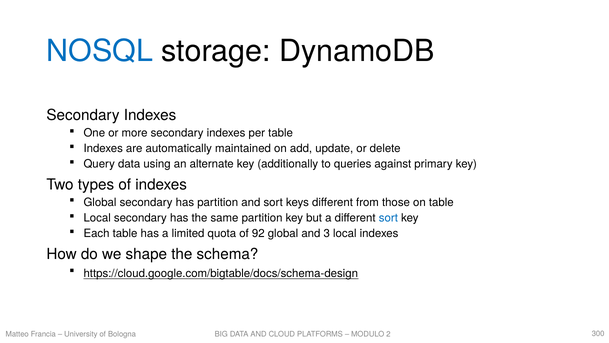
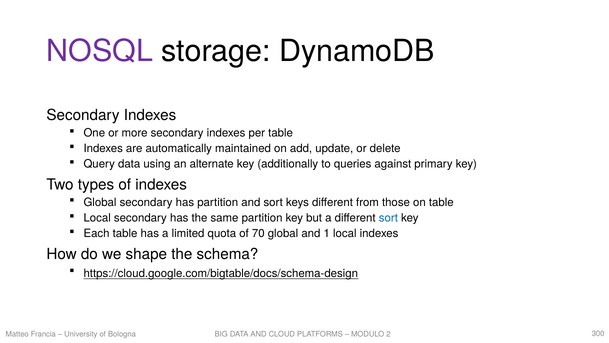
NOSQL colour: blue -> purple
92: 92 -> 70
3: 3 -> 1
